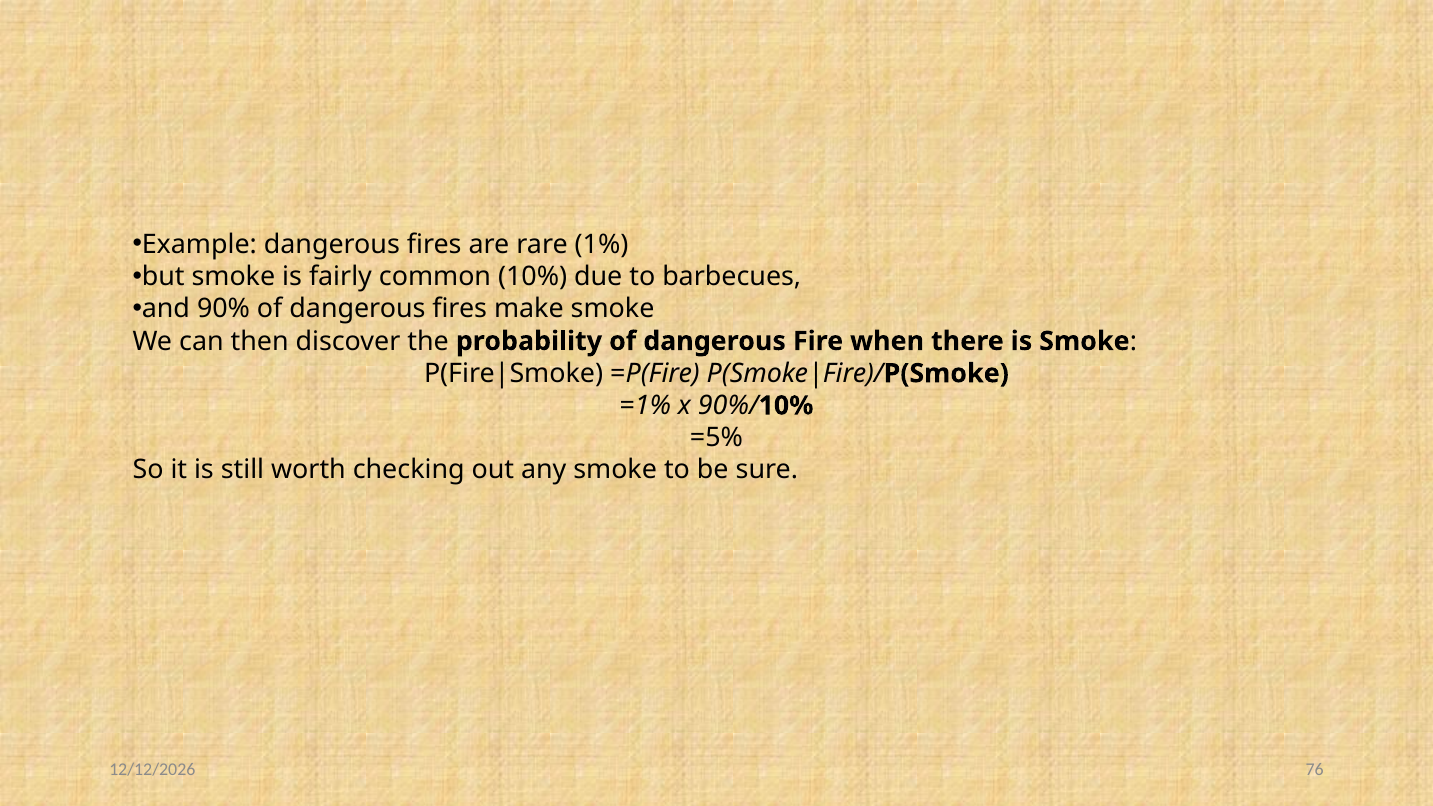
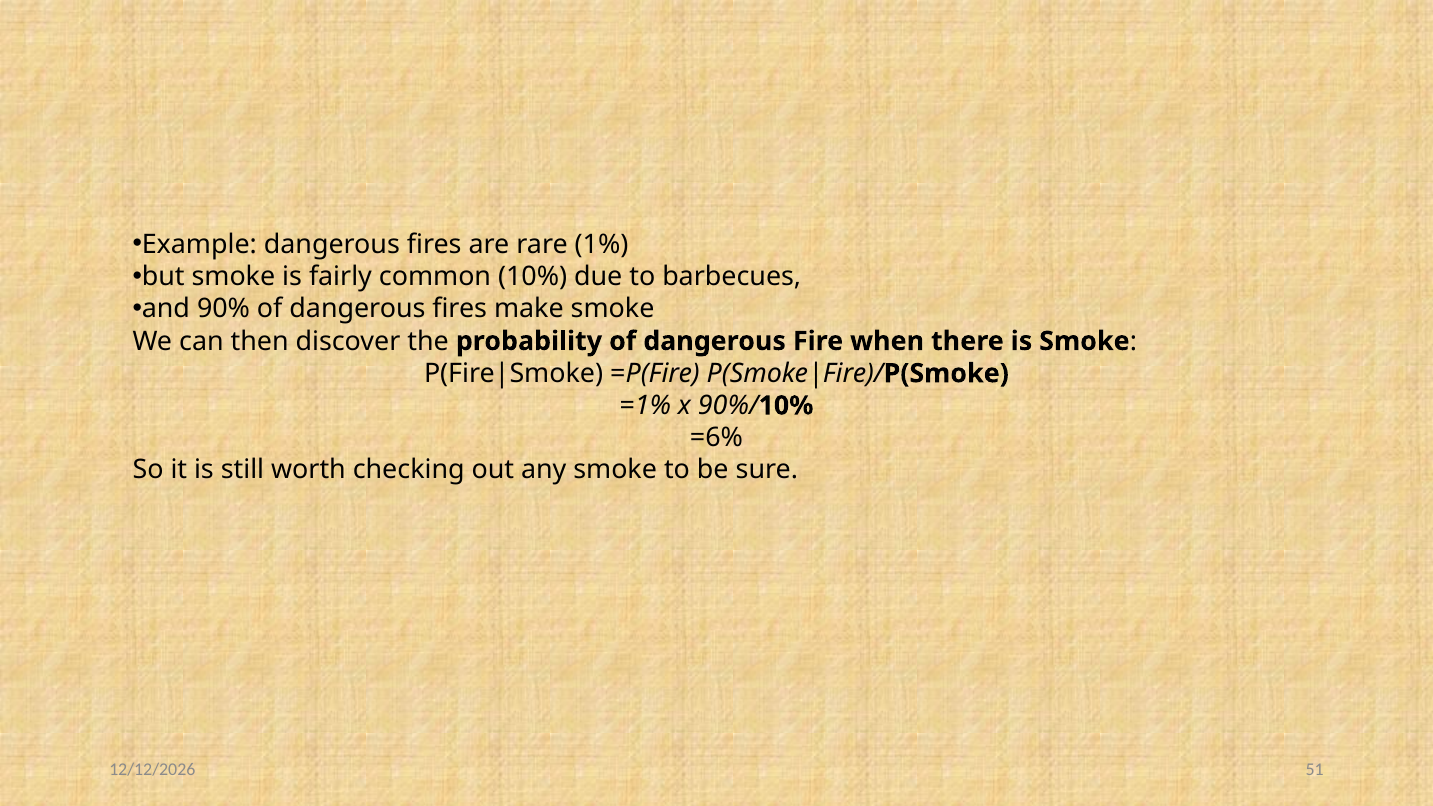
=5%: =5% -> =6%
76: 76 -> 51
